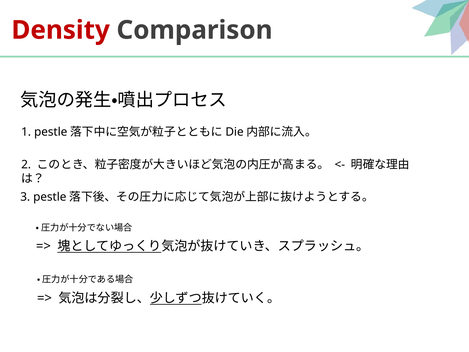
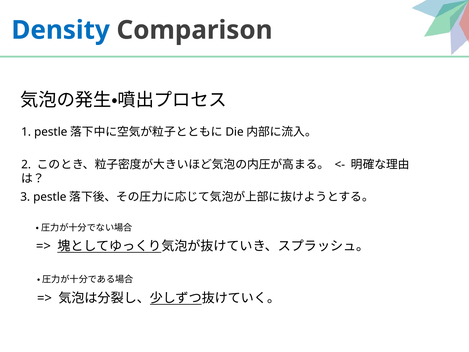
Density colour: red -> blue
